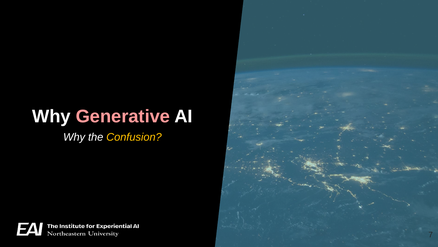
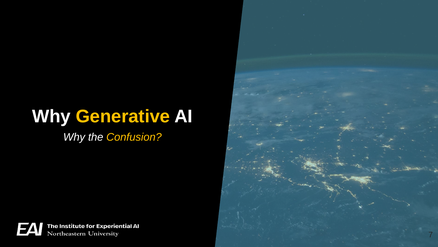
Generative colour: pink -> yellow
